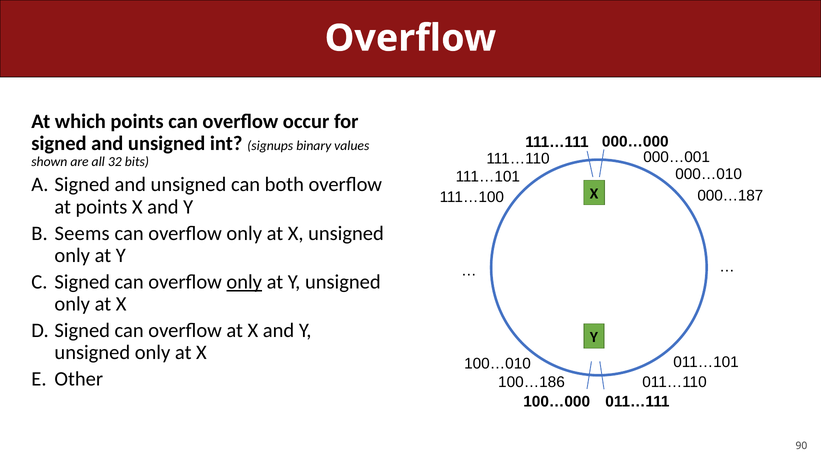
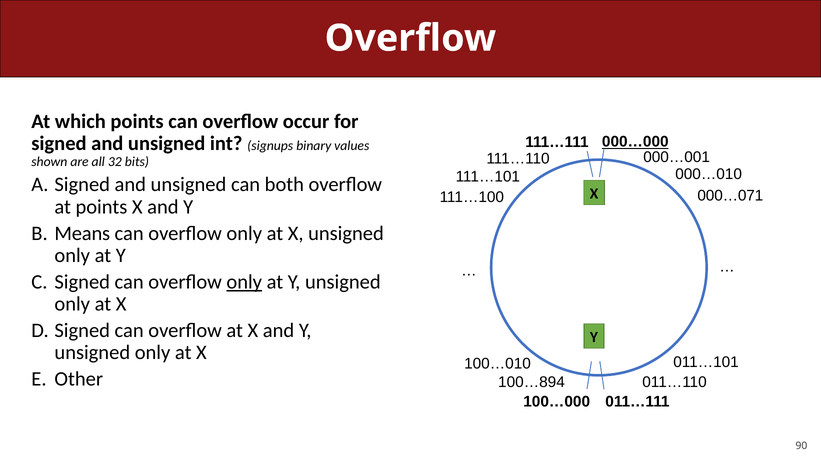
000…000 underline: none -> present
000…187: 000…187 -> 000…071
Seems: Seems -> Means
100…186: 100…186 -> 100…894
